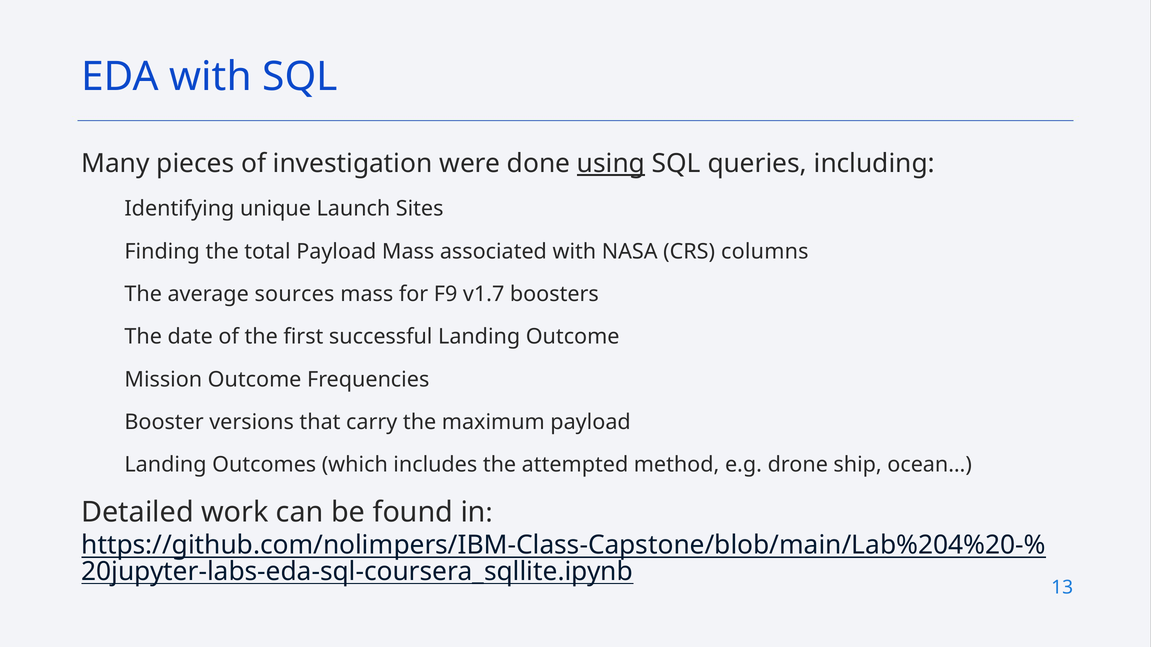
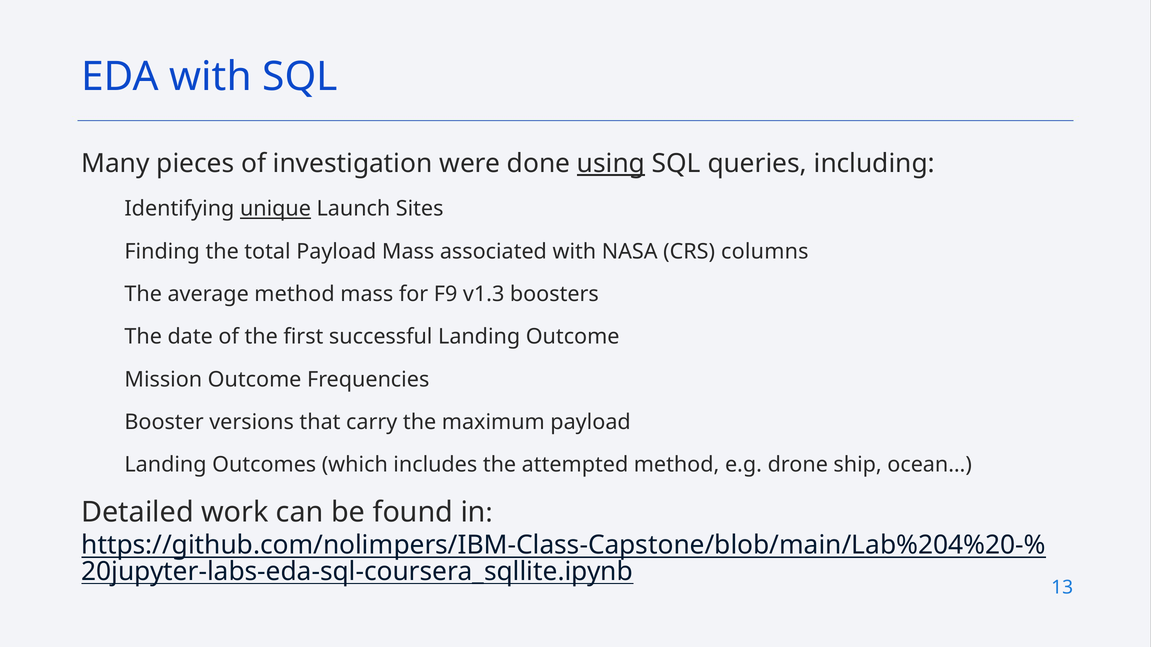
unique underline: none -> present
average sources: sources -> method
v1.7: v1.7 -> v1.3
